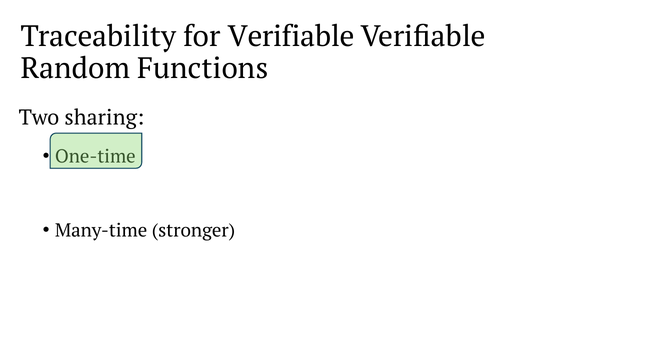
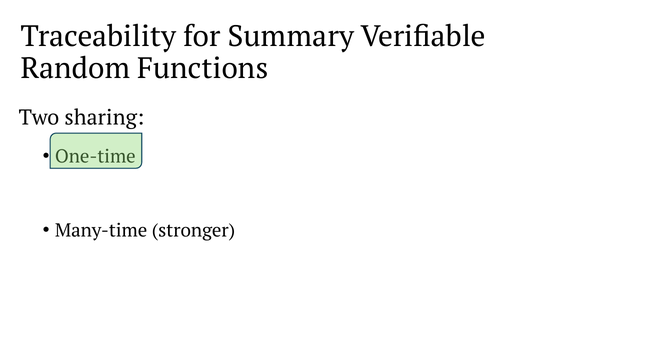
for Verifiable: Verifiable -> Summary
